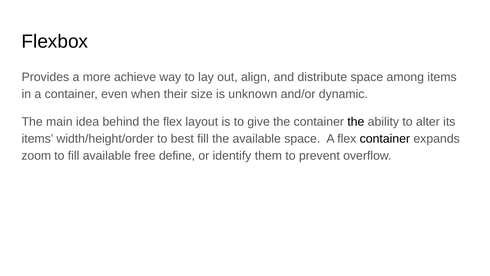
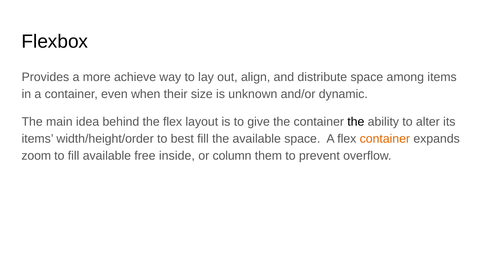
container at (385, 139) colour: black -> orange
define: define -> inside
identify: identify -> column
